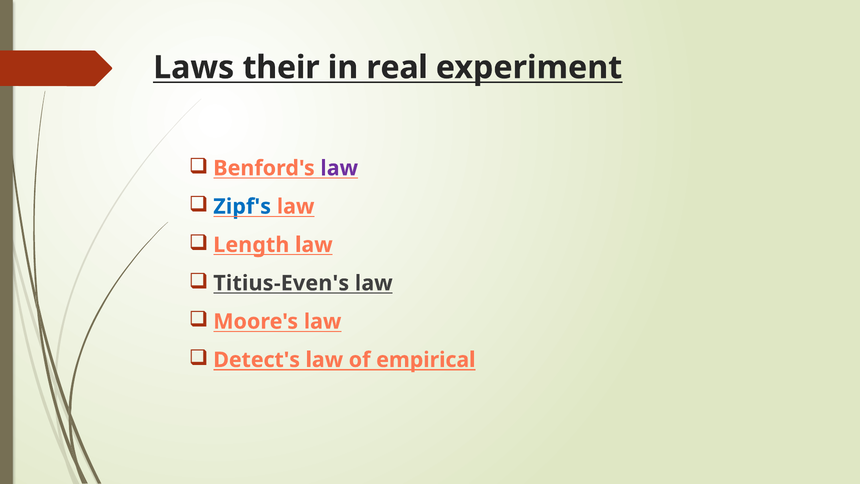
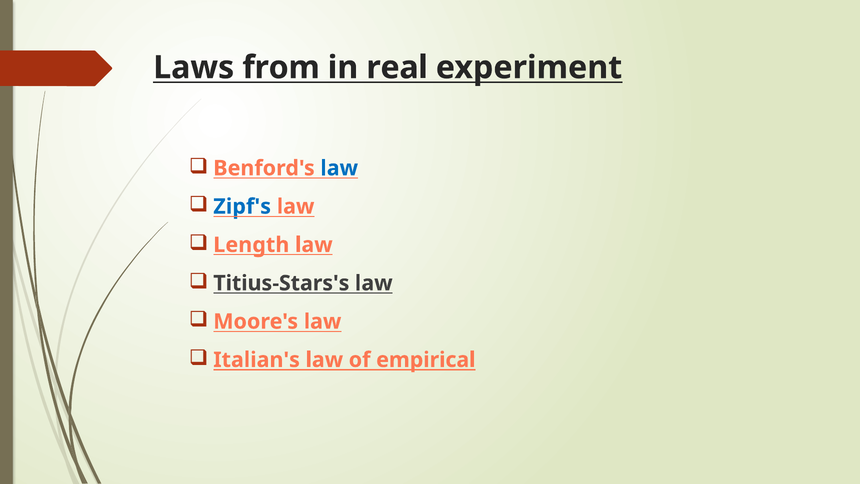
their: their -> from
law at (339, 168) colour: purple -> blue
Titius-Even's: Titius-Even's -> Titius-Stars's
Detect's: Detect's -> Italian's
